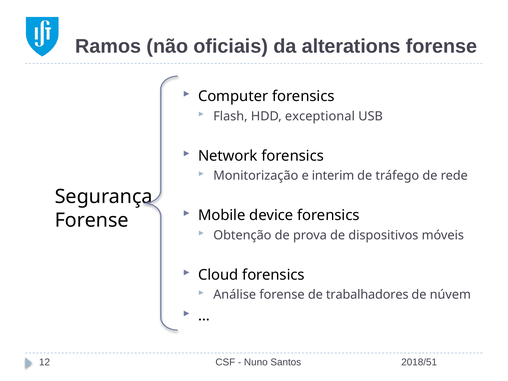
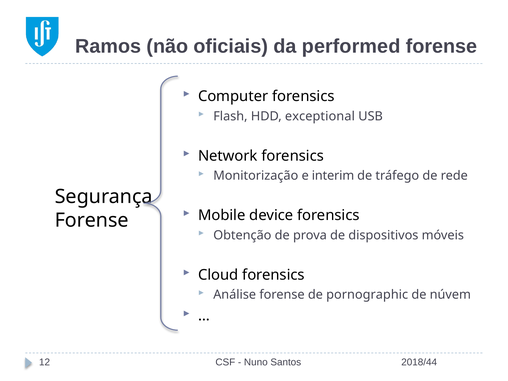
alterations: alterations -> performed
trabalhadores: trabalhadores -> pornographic
2018/51: 2018/51 -> 2018/44
